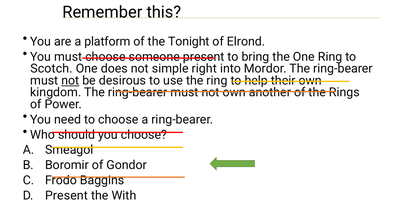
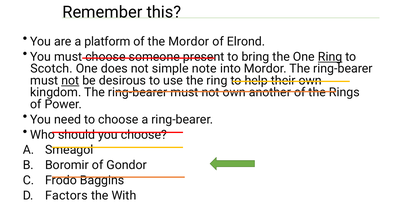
the Tonight: Tonight -> Mordor
Ring at (330, 57) underline: none -> present
right: right -> note
D Present: Present -> Factors
